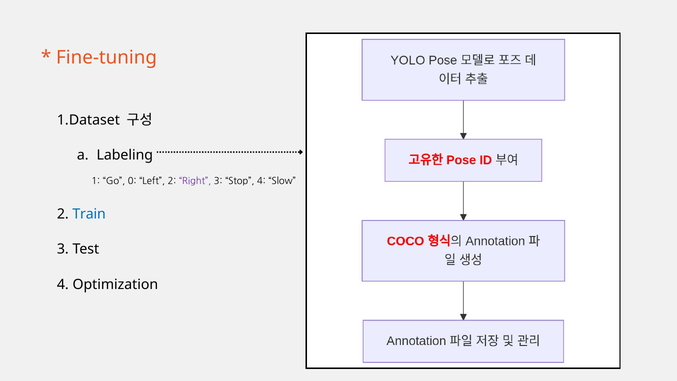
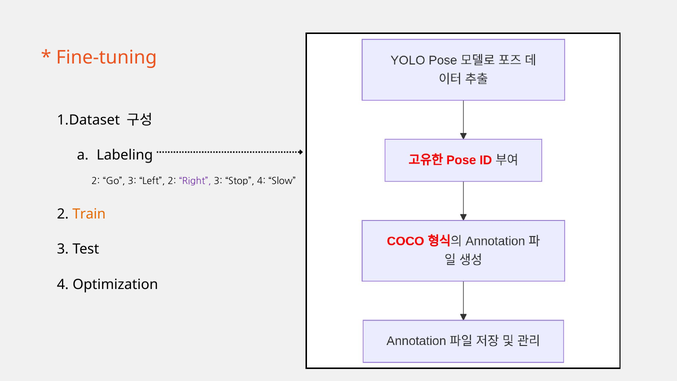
1 at (96, 181): 1 -> 2
Go 0: 0 -> 3
Train colour: blue -> orange
